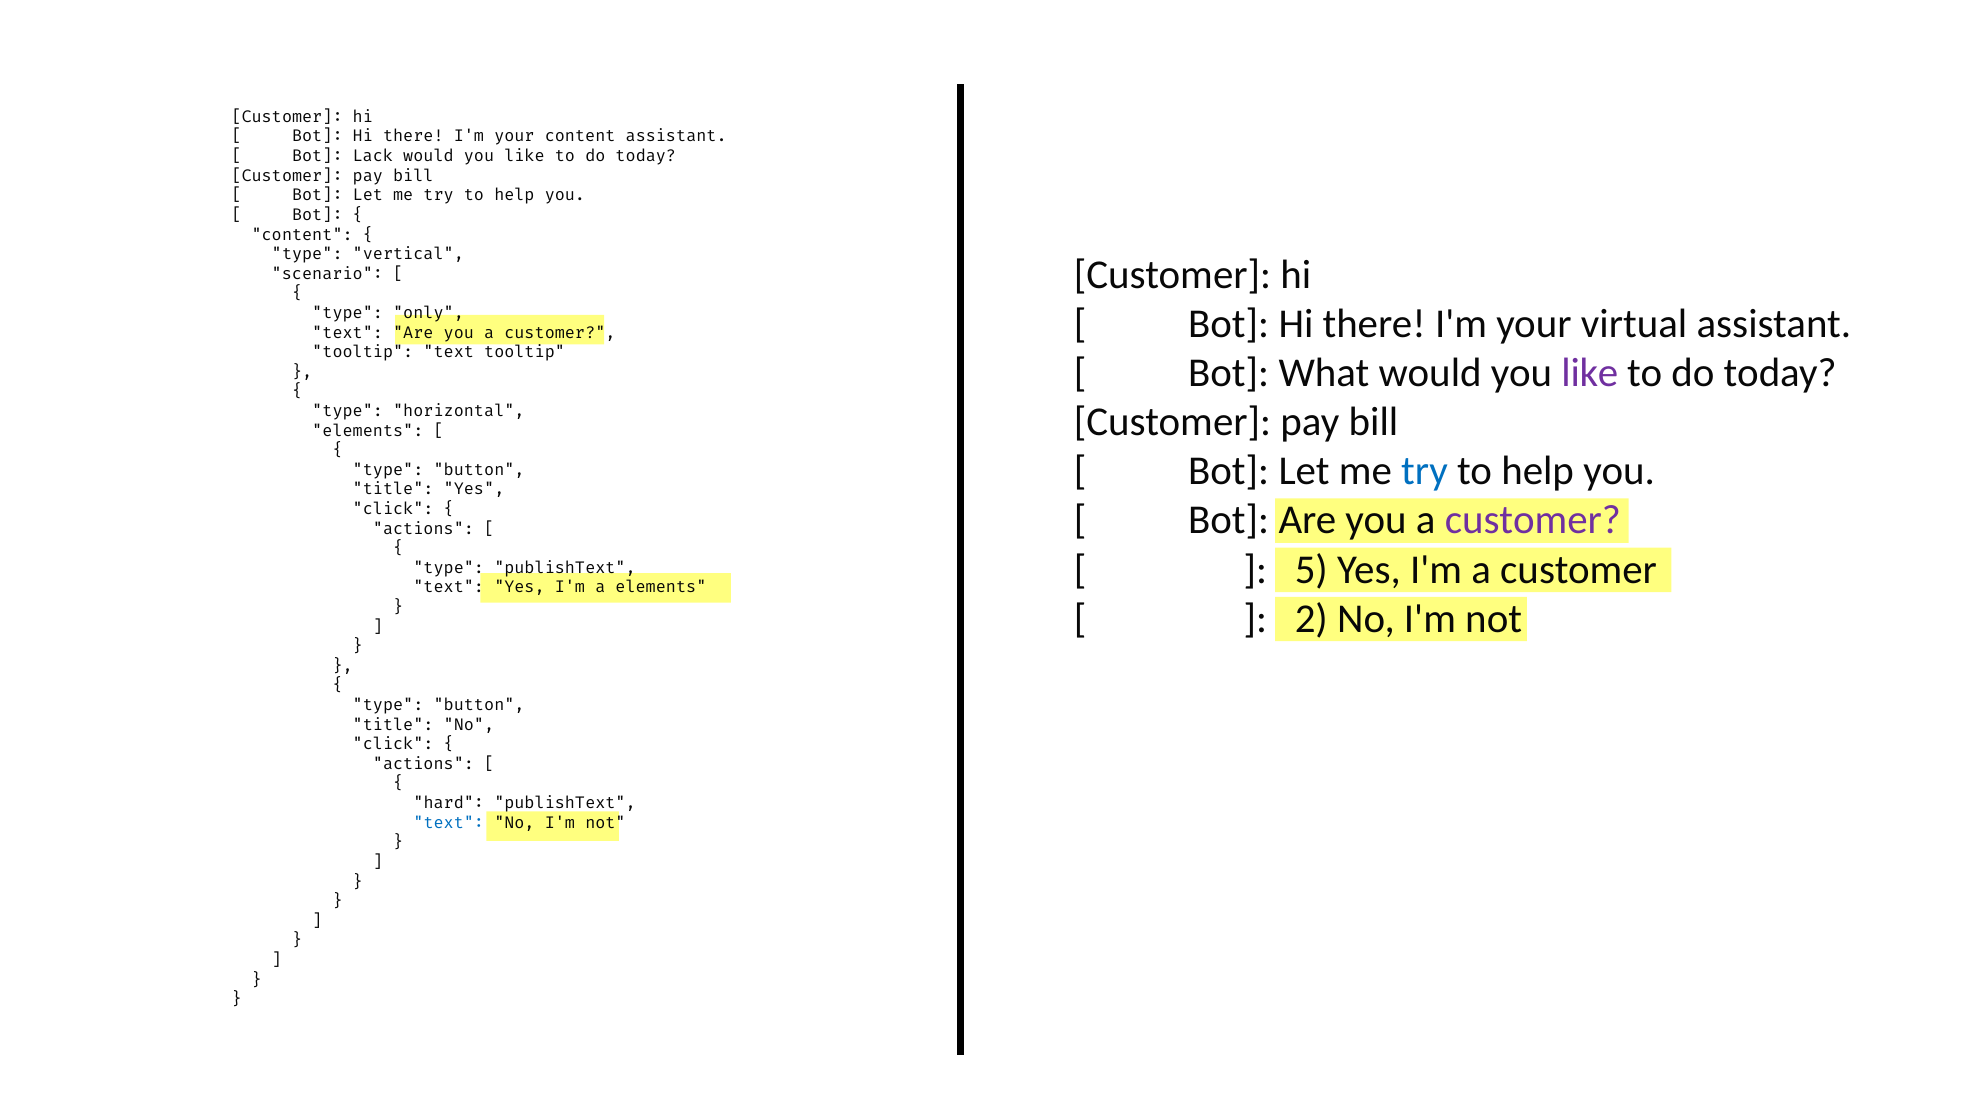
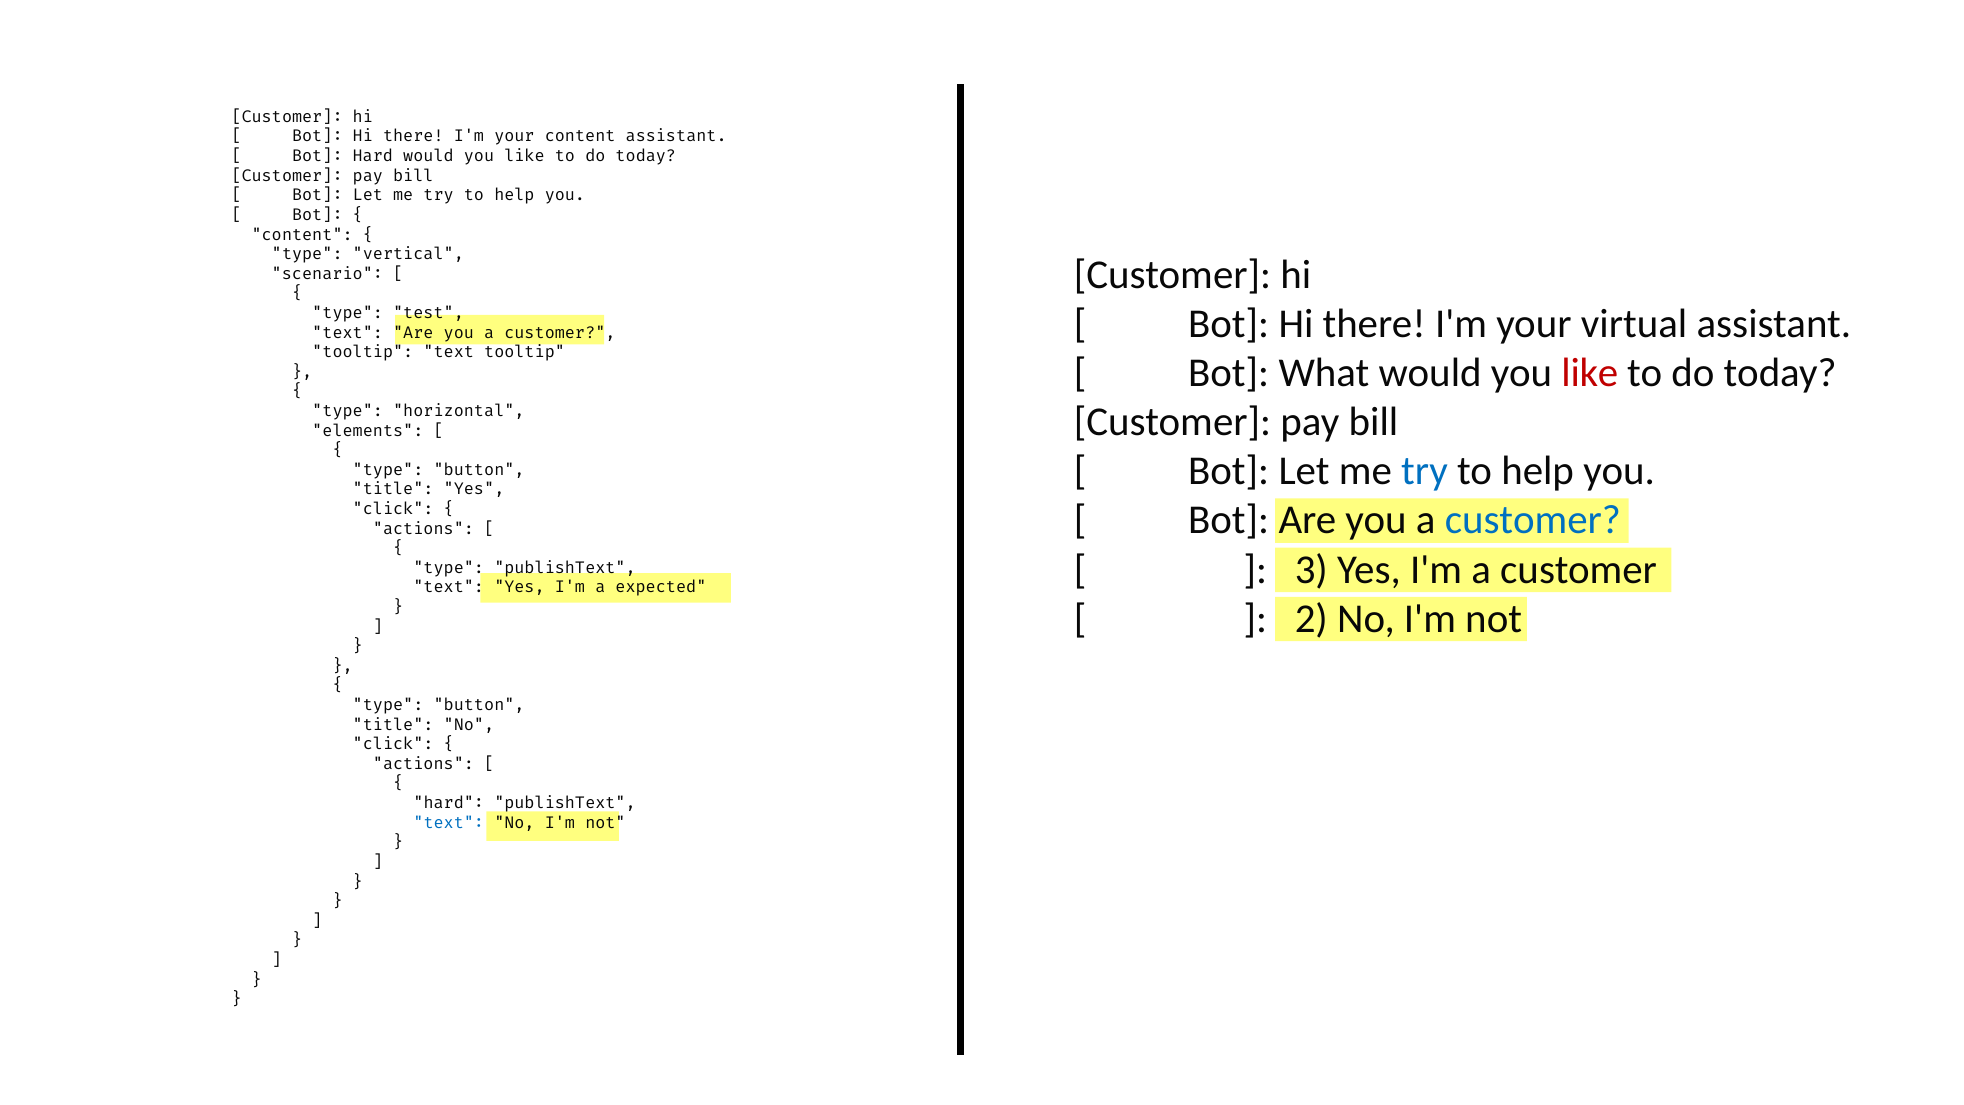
Bot Lack: Lack -> Hard
only: only -> test
like at (1590, 373) colour: purple -> red
customer at (1533, 520) colour: purple -> blue
5: 5 -> 3
a elements: elements -> expected
